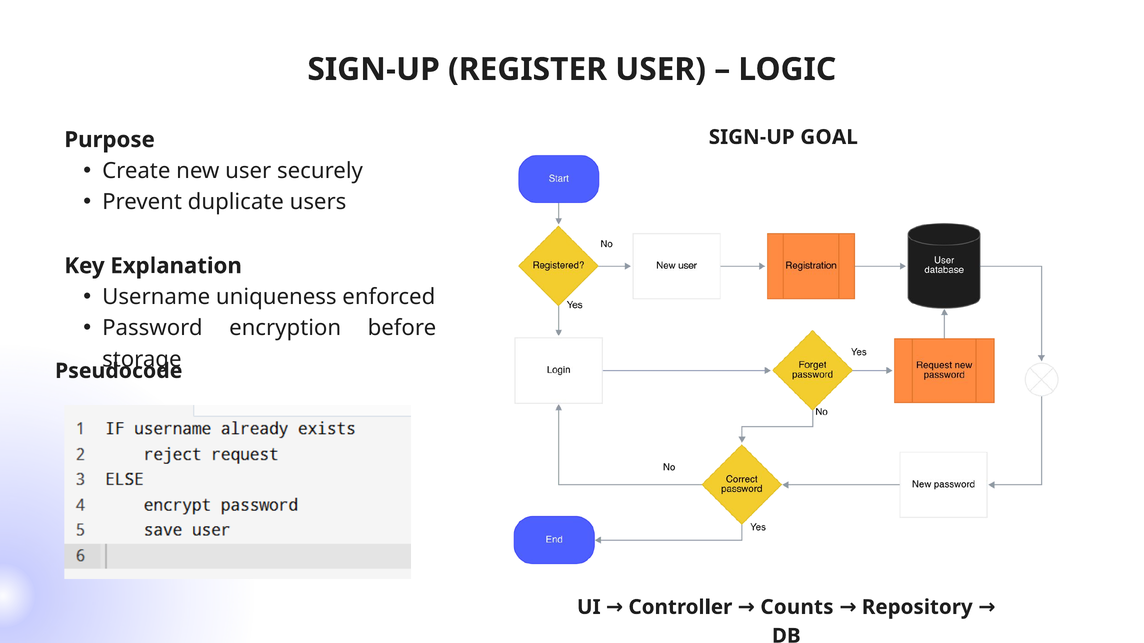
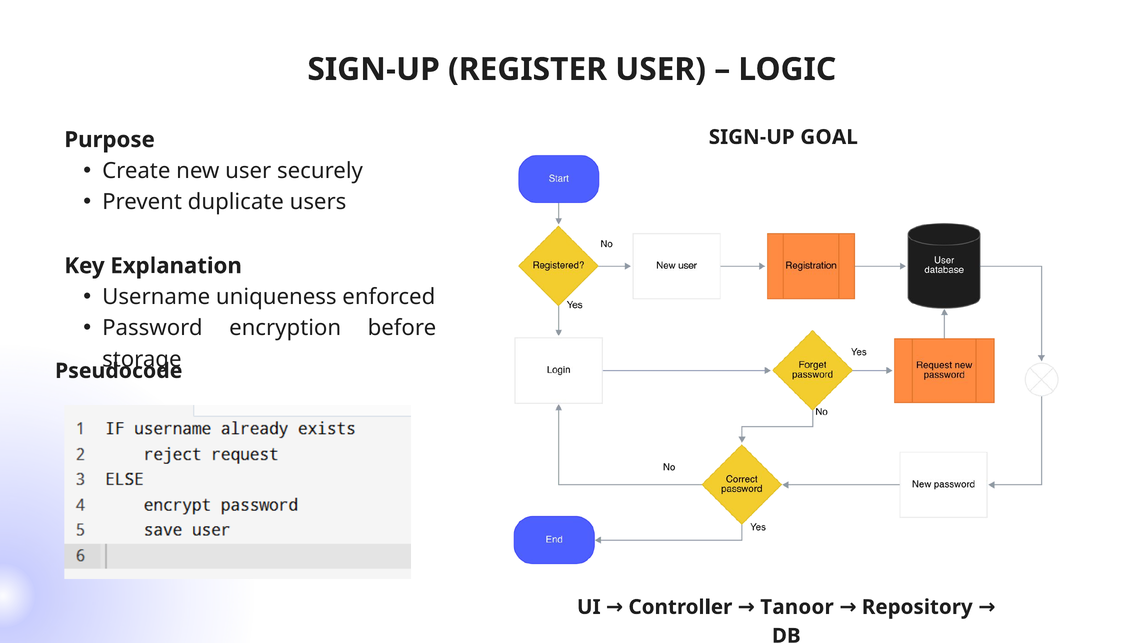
Counts: Counts -> Tanoor
